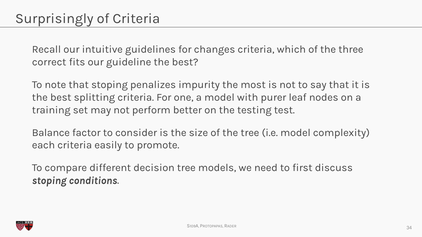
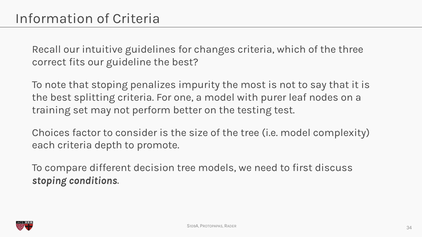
Surprisingly: Surprisingly -> Information
Balance: Balance -> Choices
easily: easily -> depth
